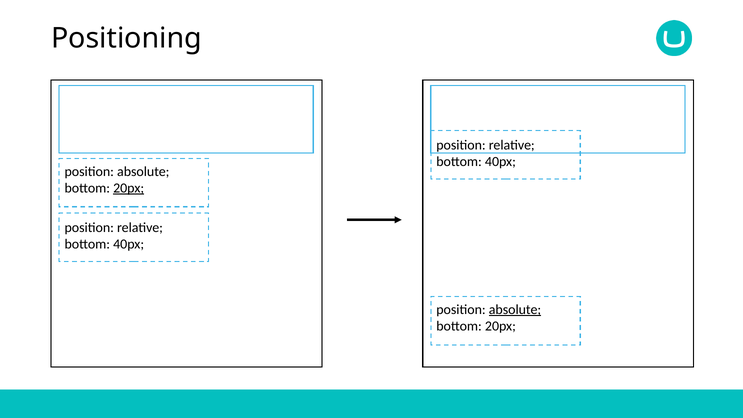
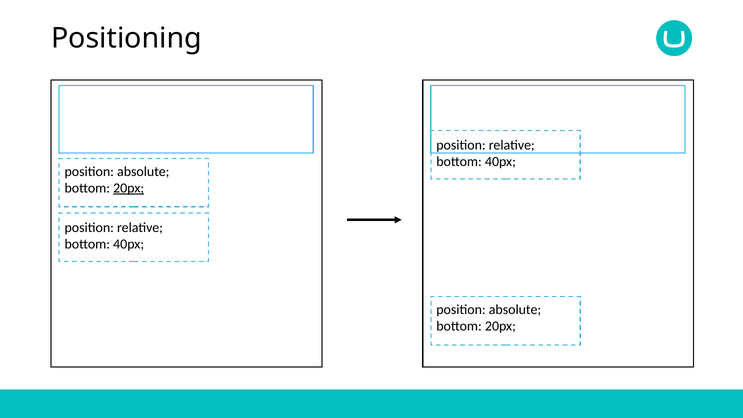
absolute at (515, 309) underline: present -> none
